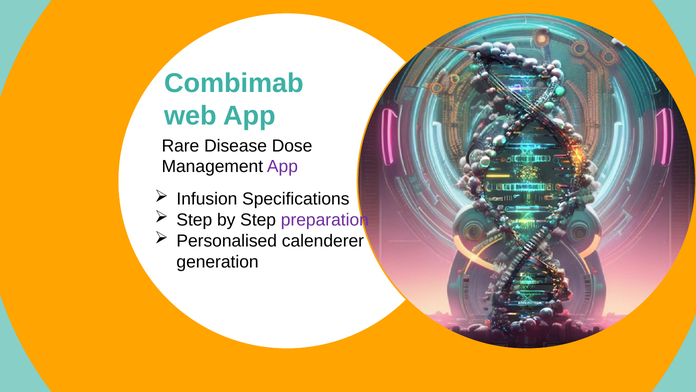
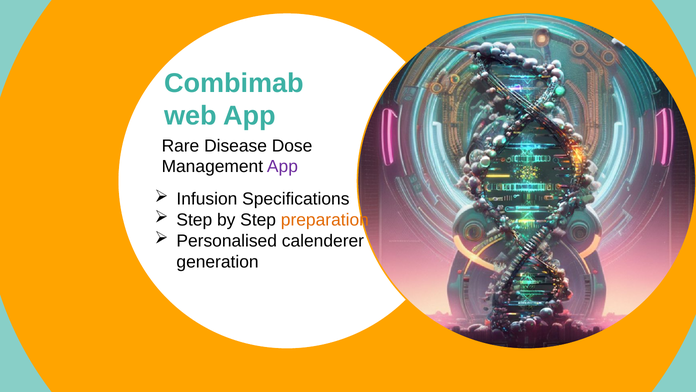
preparation colour: purple -> orange
